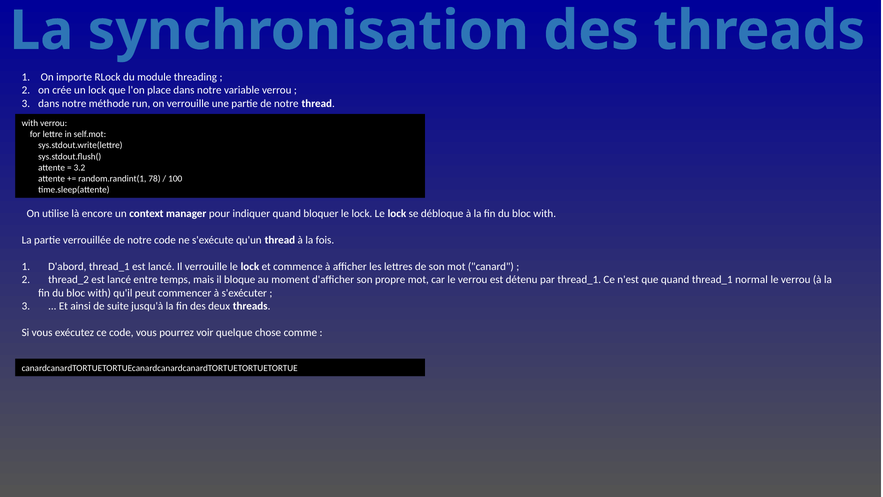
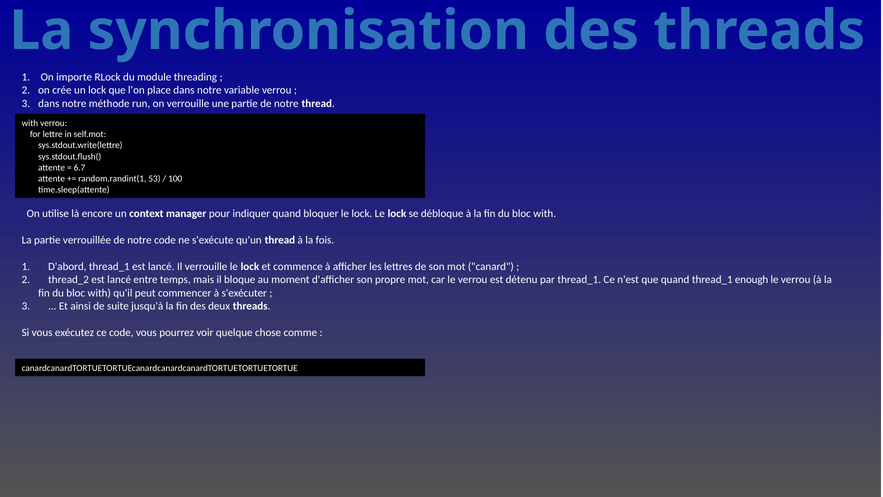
3.2: 3.2 -> 6.7
78: 78 -> 53
normal: normal -> enough
